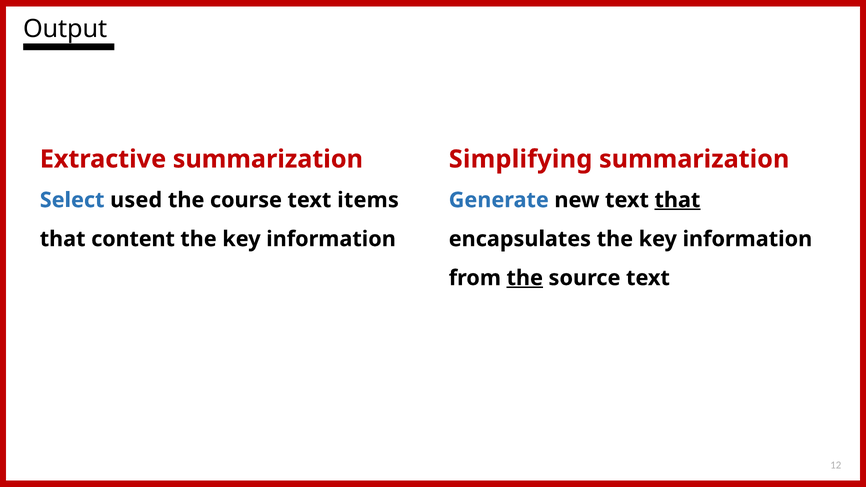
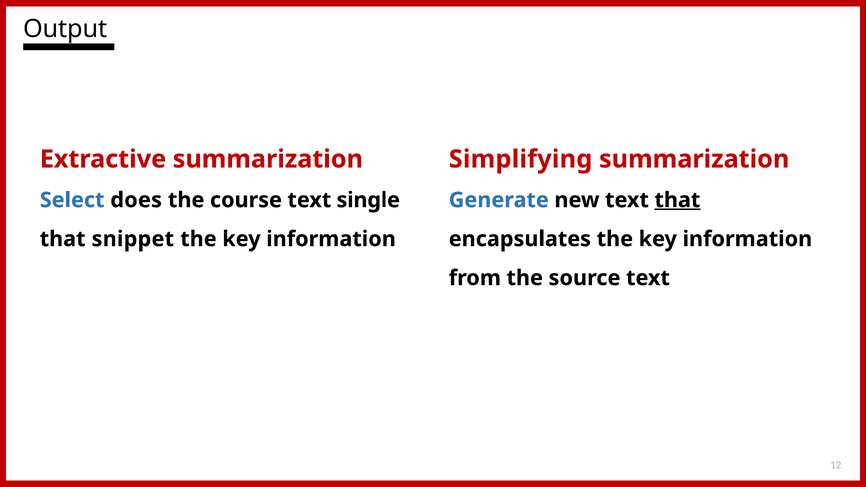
used: used -> does
items: items -> single
content: content -> snippet
the at (525, 278) underline: present -> none
